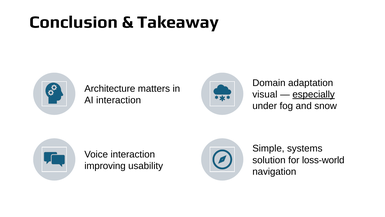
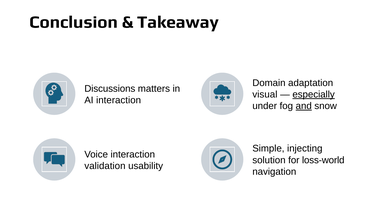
Architecture: Architecture -> Discussions
and underline: none -> present
systems: systems -> injecting
improving: improving -> validation
